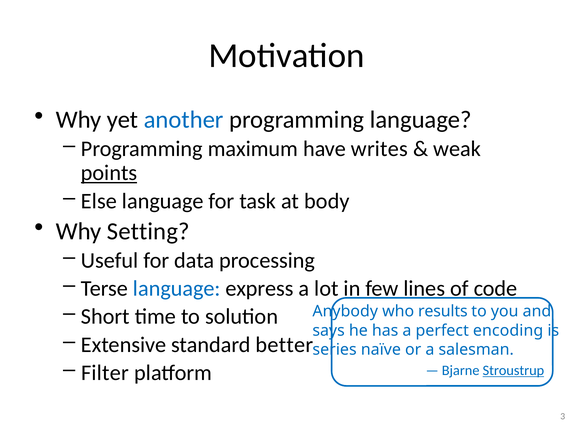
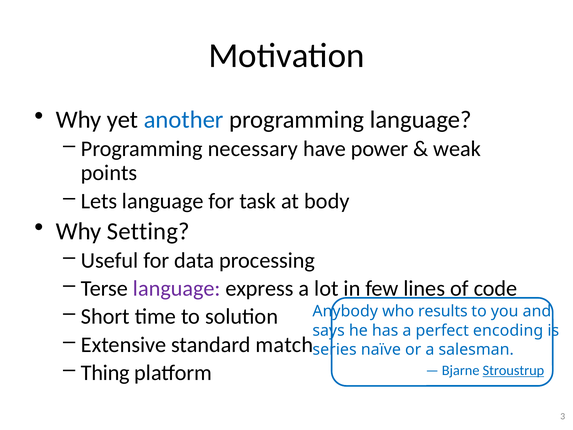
maximum: maximum -> necessary
writes: writes -> power
points underline: present -> none
Else: Else -> Lets
language at (177, 288) colour: blue -> purple
better: better -> match
Filter: Filter -> Thing
